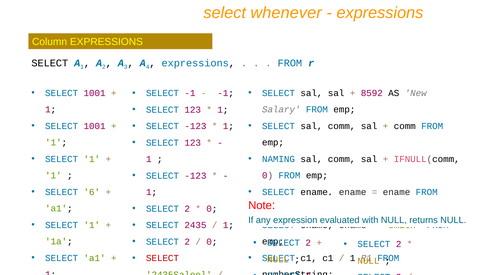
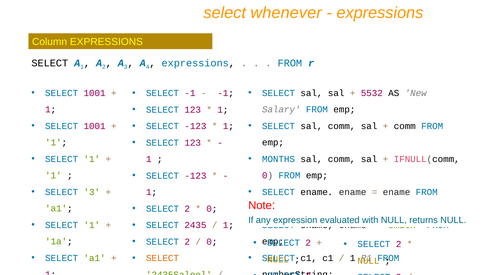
8592: 8592 -> 5532
NAMING: NAMING -> MONTHS
SELECT 6: 6 -> 3
SELECT at (162, 258) colour: red -> orange
